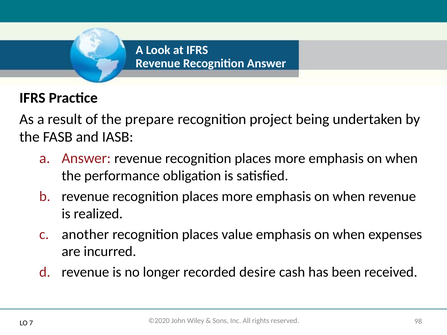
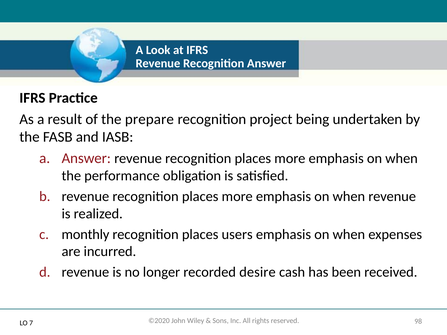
another: another -> monthly
value: value -> users
